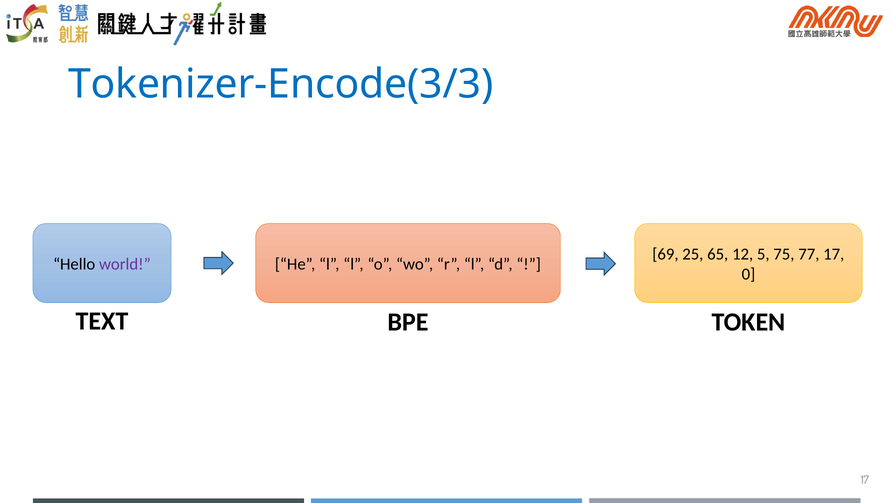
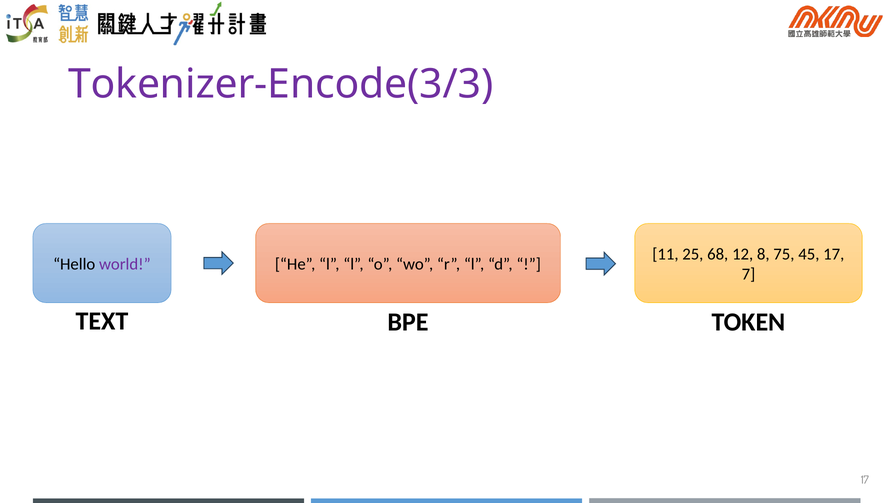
Tokenizer-Encode(3/3 colour: blue -> purple
69: 69 -> 11
65: 65 -> 68
5: 5 -> 8
77: 77 -> 45
0: 0 -> 7
